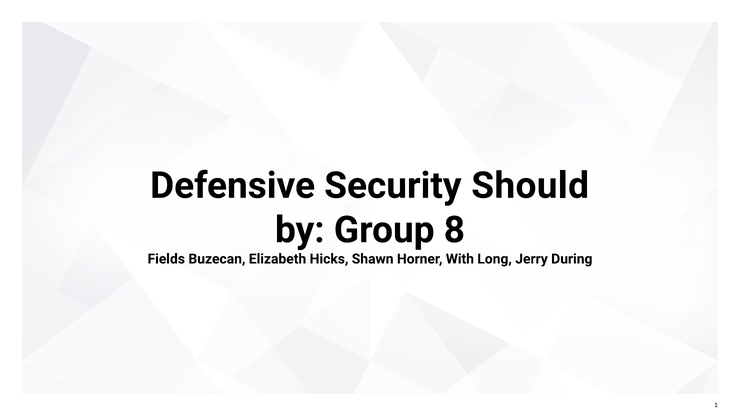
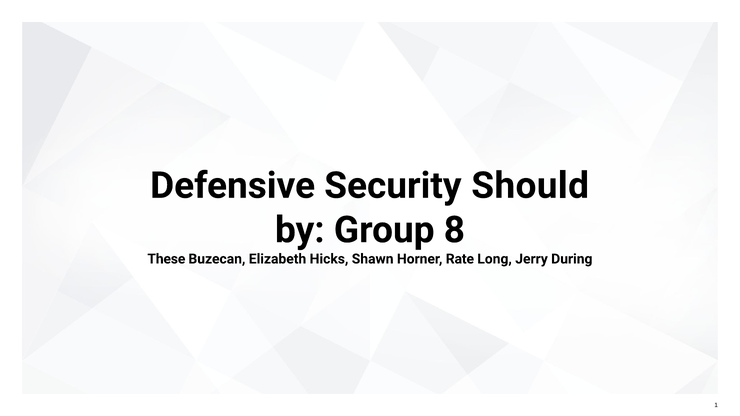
Fields: Fields -> These
With: With -> Rate
